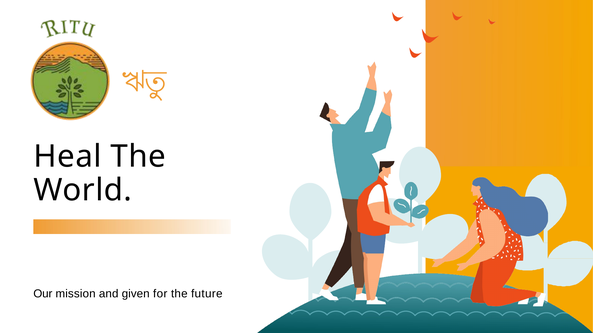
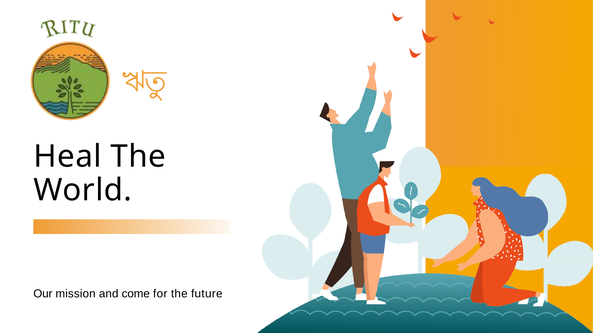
given: given -> come
